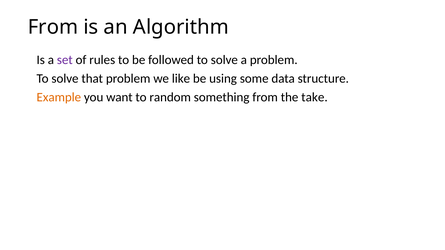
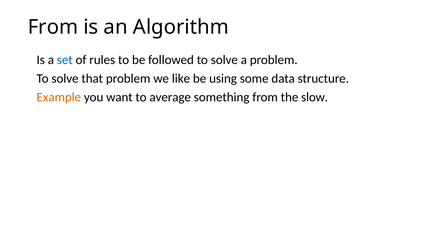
set colour: purple -> blue
random: random -> average
take: take -> slow
